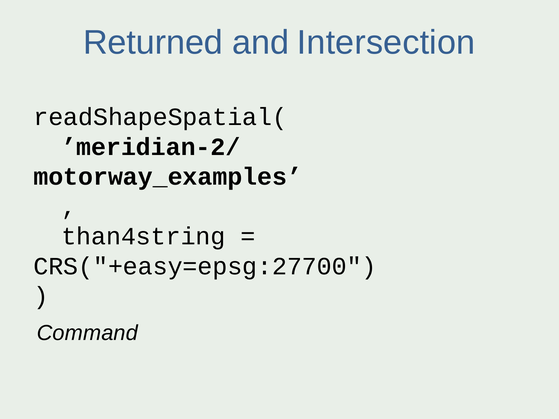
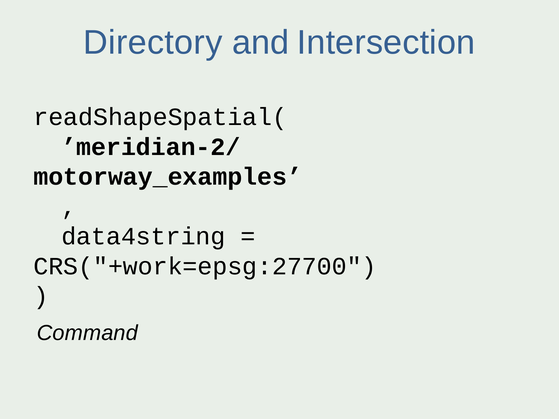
Returned: Returned -> Directory
than4string: than4string -> data4string
CRS("+easy=epsg:27700: CRS("+easy=epsg:27700 -> CRS("+work=epsg:27700
